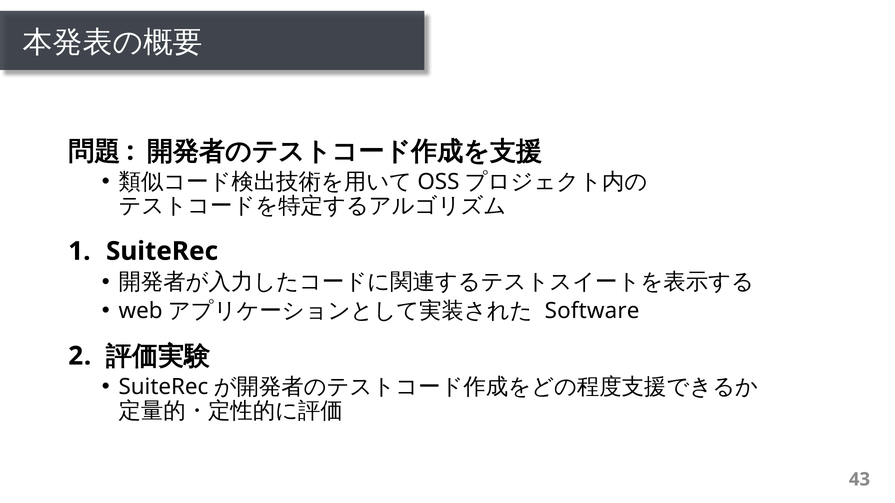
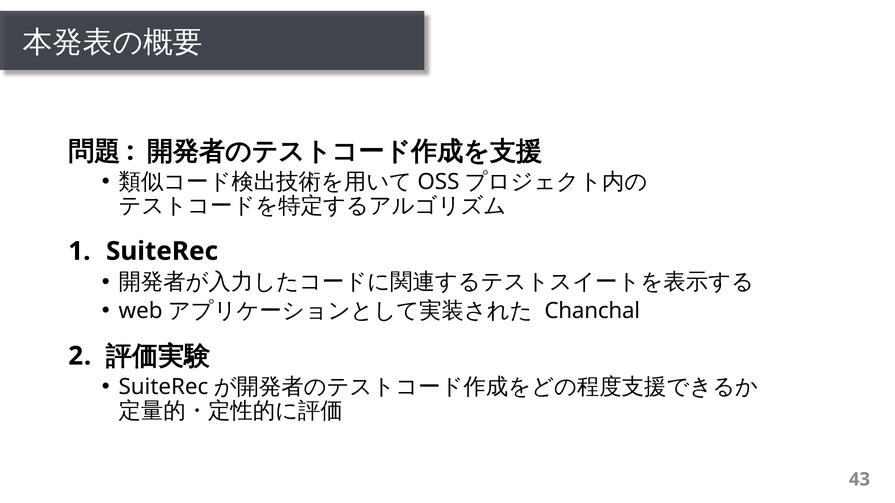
Software: Software -> Chanchal
